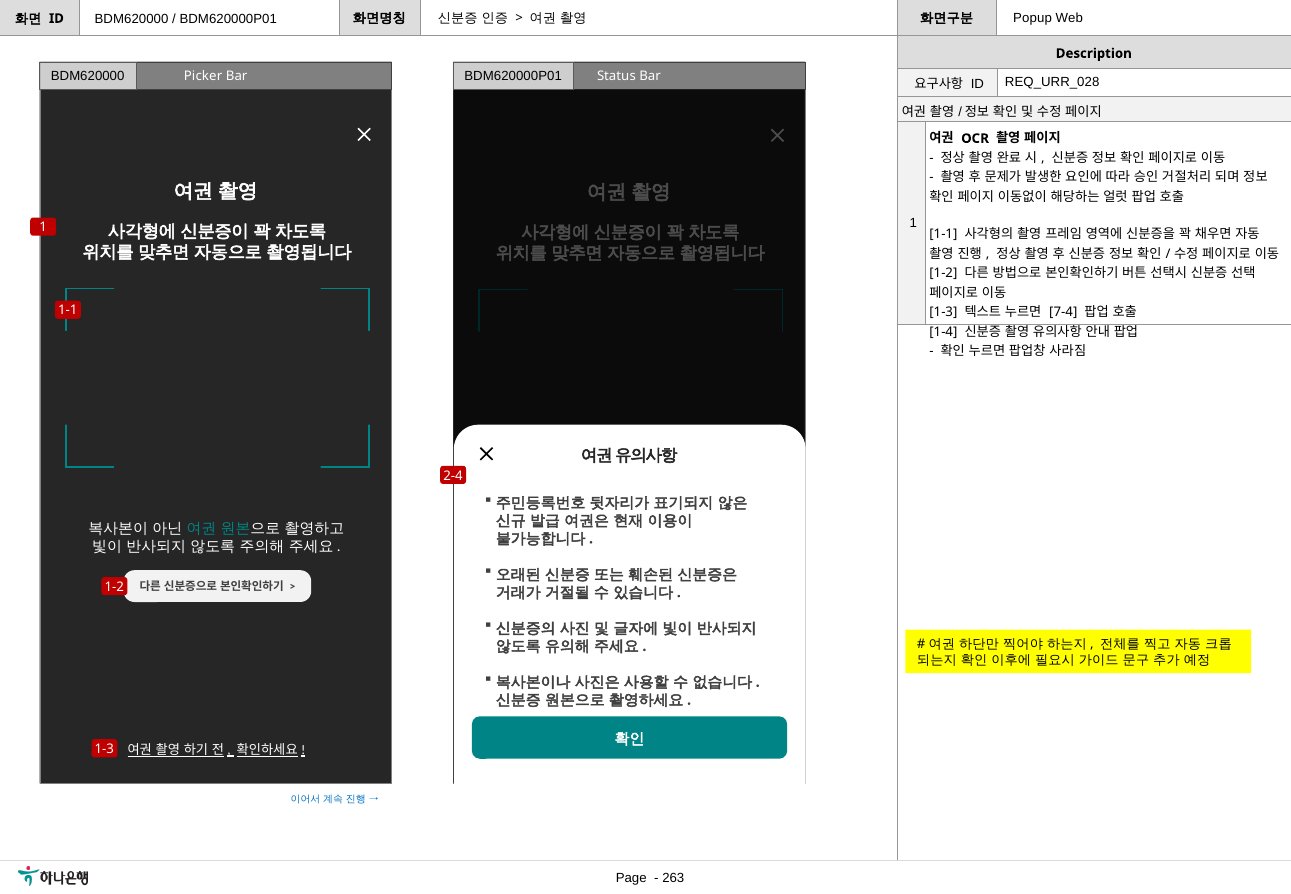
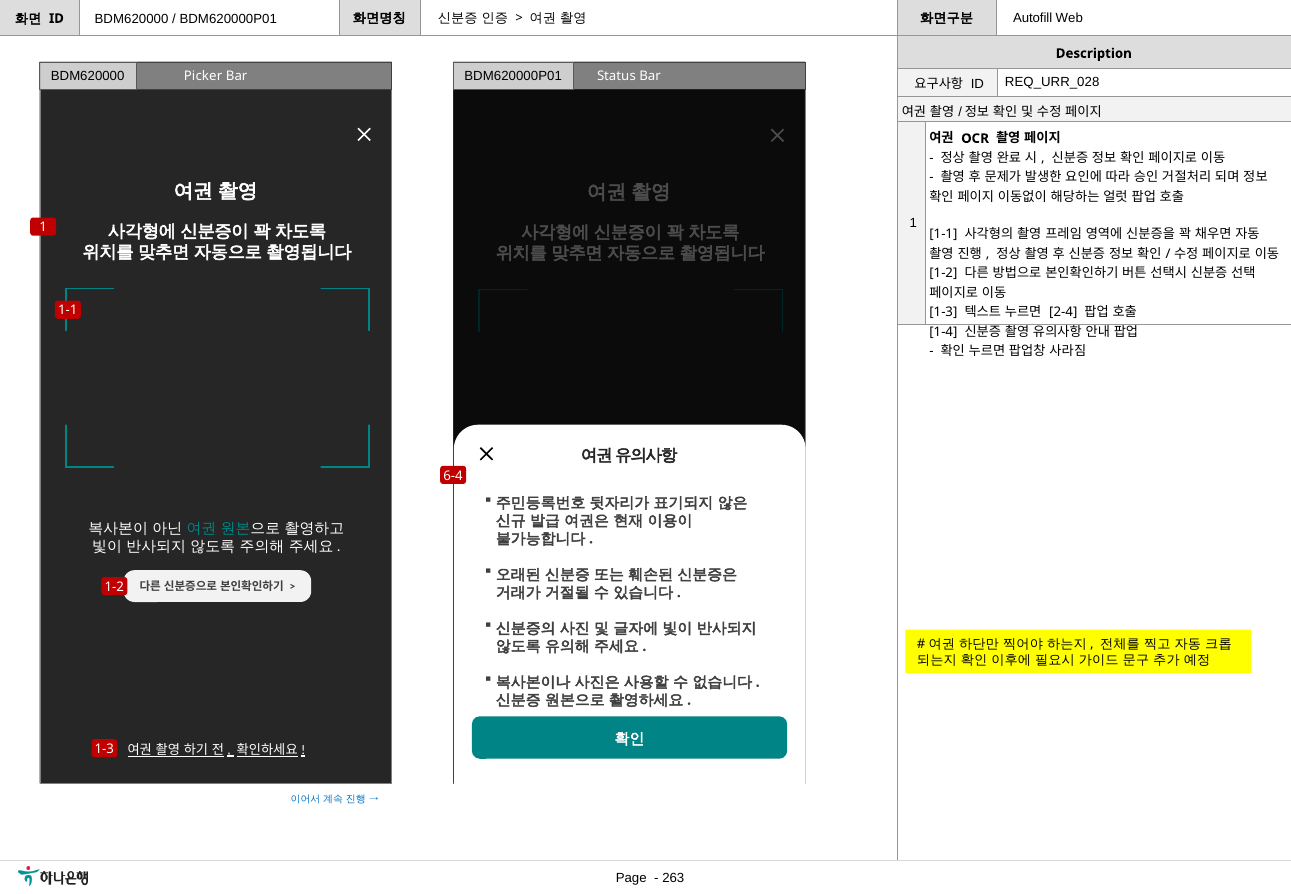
Popup: Popup -> Autofill
7-4: 7-4 -> 2-4
2-4: 2-4 -> 6-4
